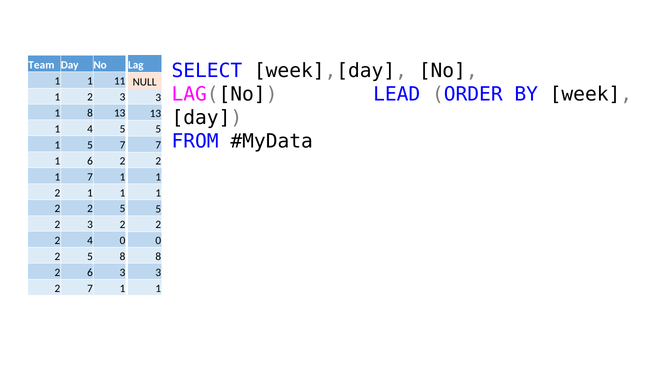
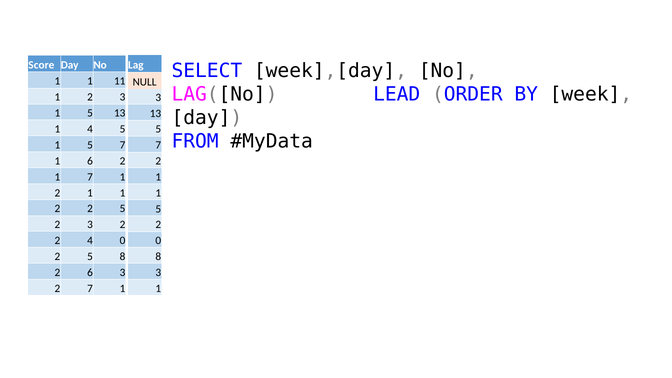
Team: Team -> Score
8 at (90, 113): 8 -> 5
